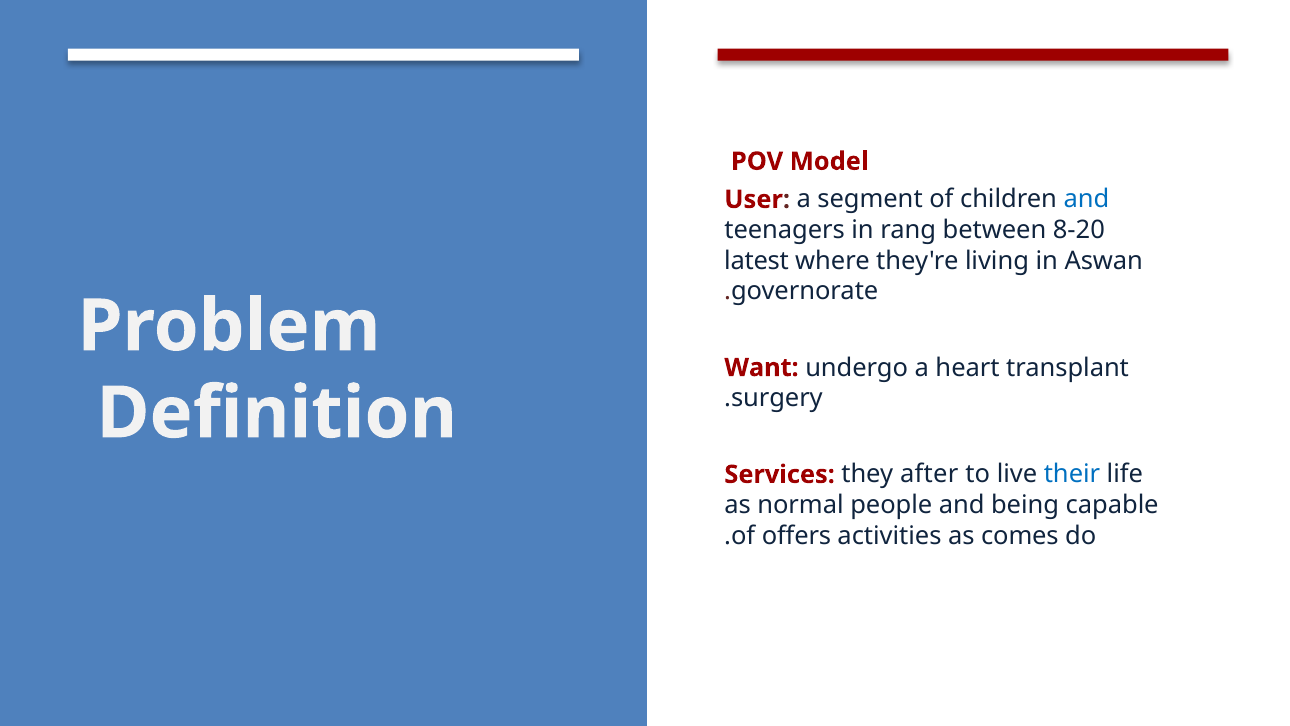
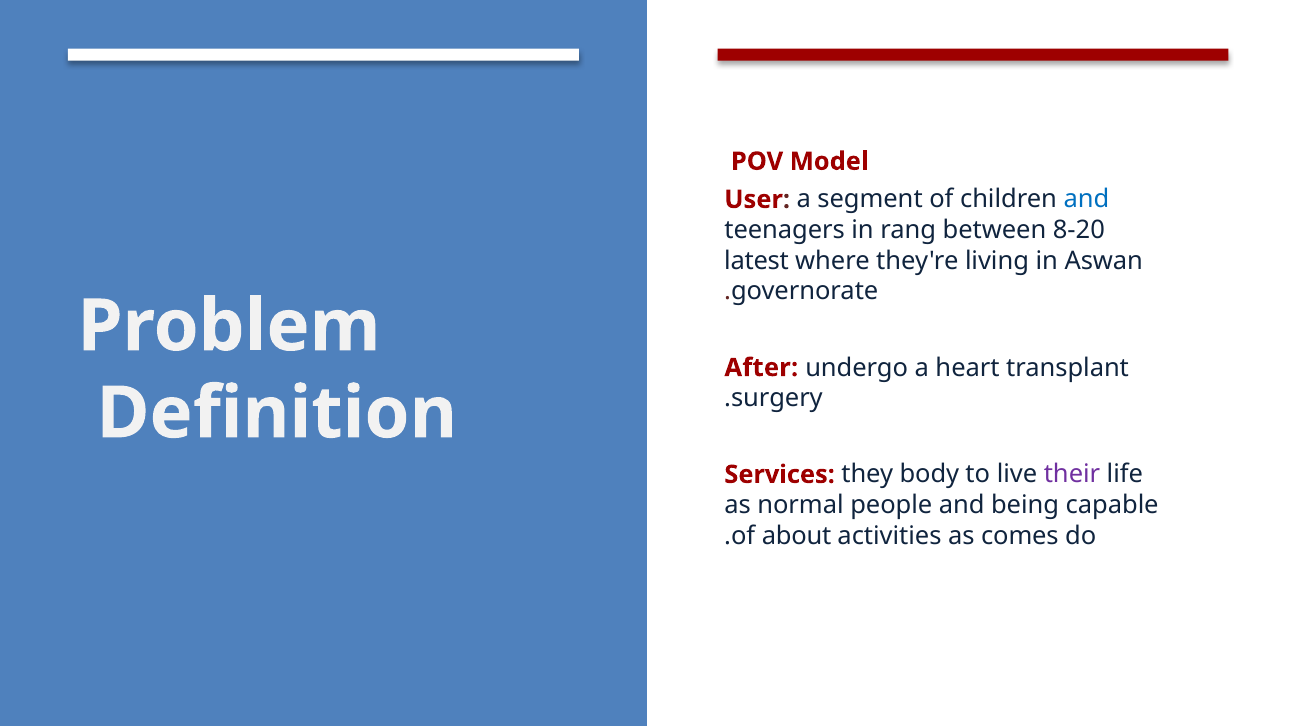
Want: Want -> After
after: after -> body
their colour: blue -> purple
offers: offers -> about
